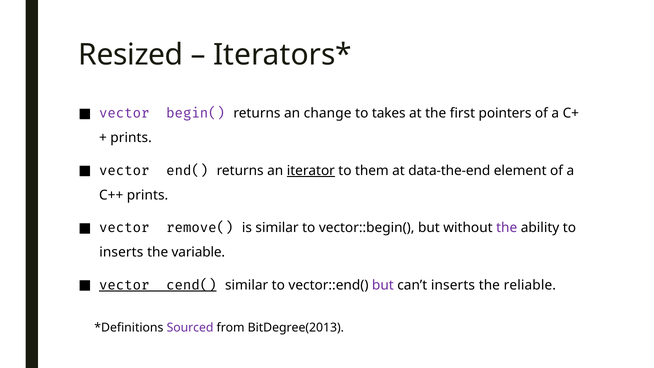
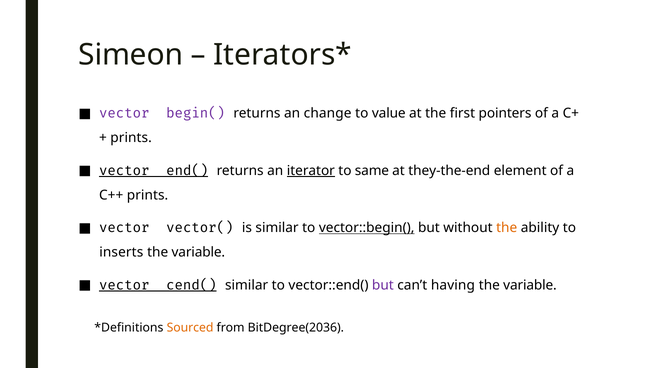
Resized: Resized -> Simeon
takes: takes -> value
vector::end( at (154, 171) underline: none -> present
them: them -> same
data-the-end: data-the-end -> they-the-end
vector::remove(: vector::remove( -> vector::vector(
vector::begin( at (367, 228) underline: none -> present
the at (507, 228) colour: purple -> orange
can’t inserts: inserts -> having
reliable at (530, 285): reliable -> variable
Sourced colour: purple -> orange
BitDegree(2013: BitDegree(2013 -> BitDegree(2036
